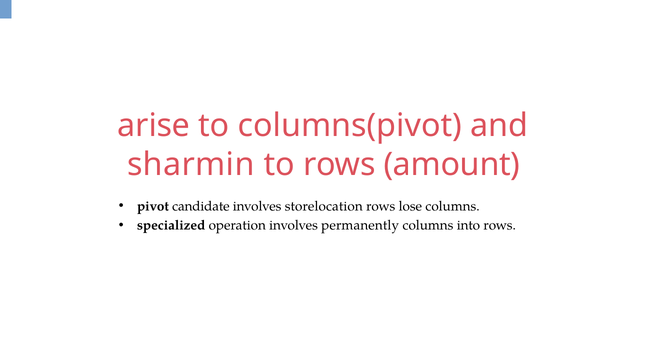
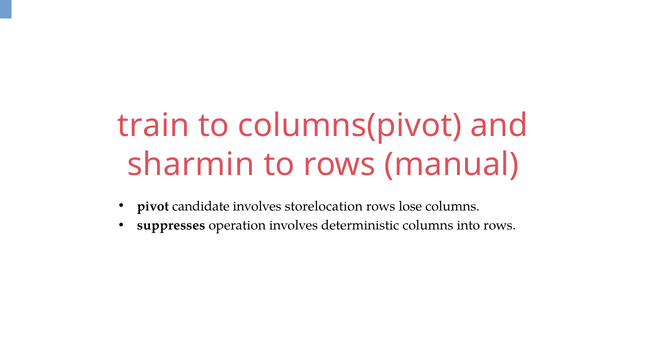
arise: arise -> train
amount: amount -> manual
specialized: specialized -> suppresses
permanently: permanently -> deterministic
